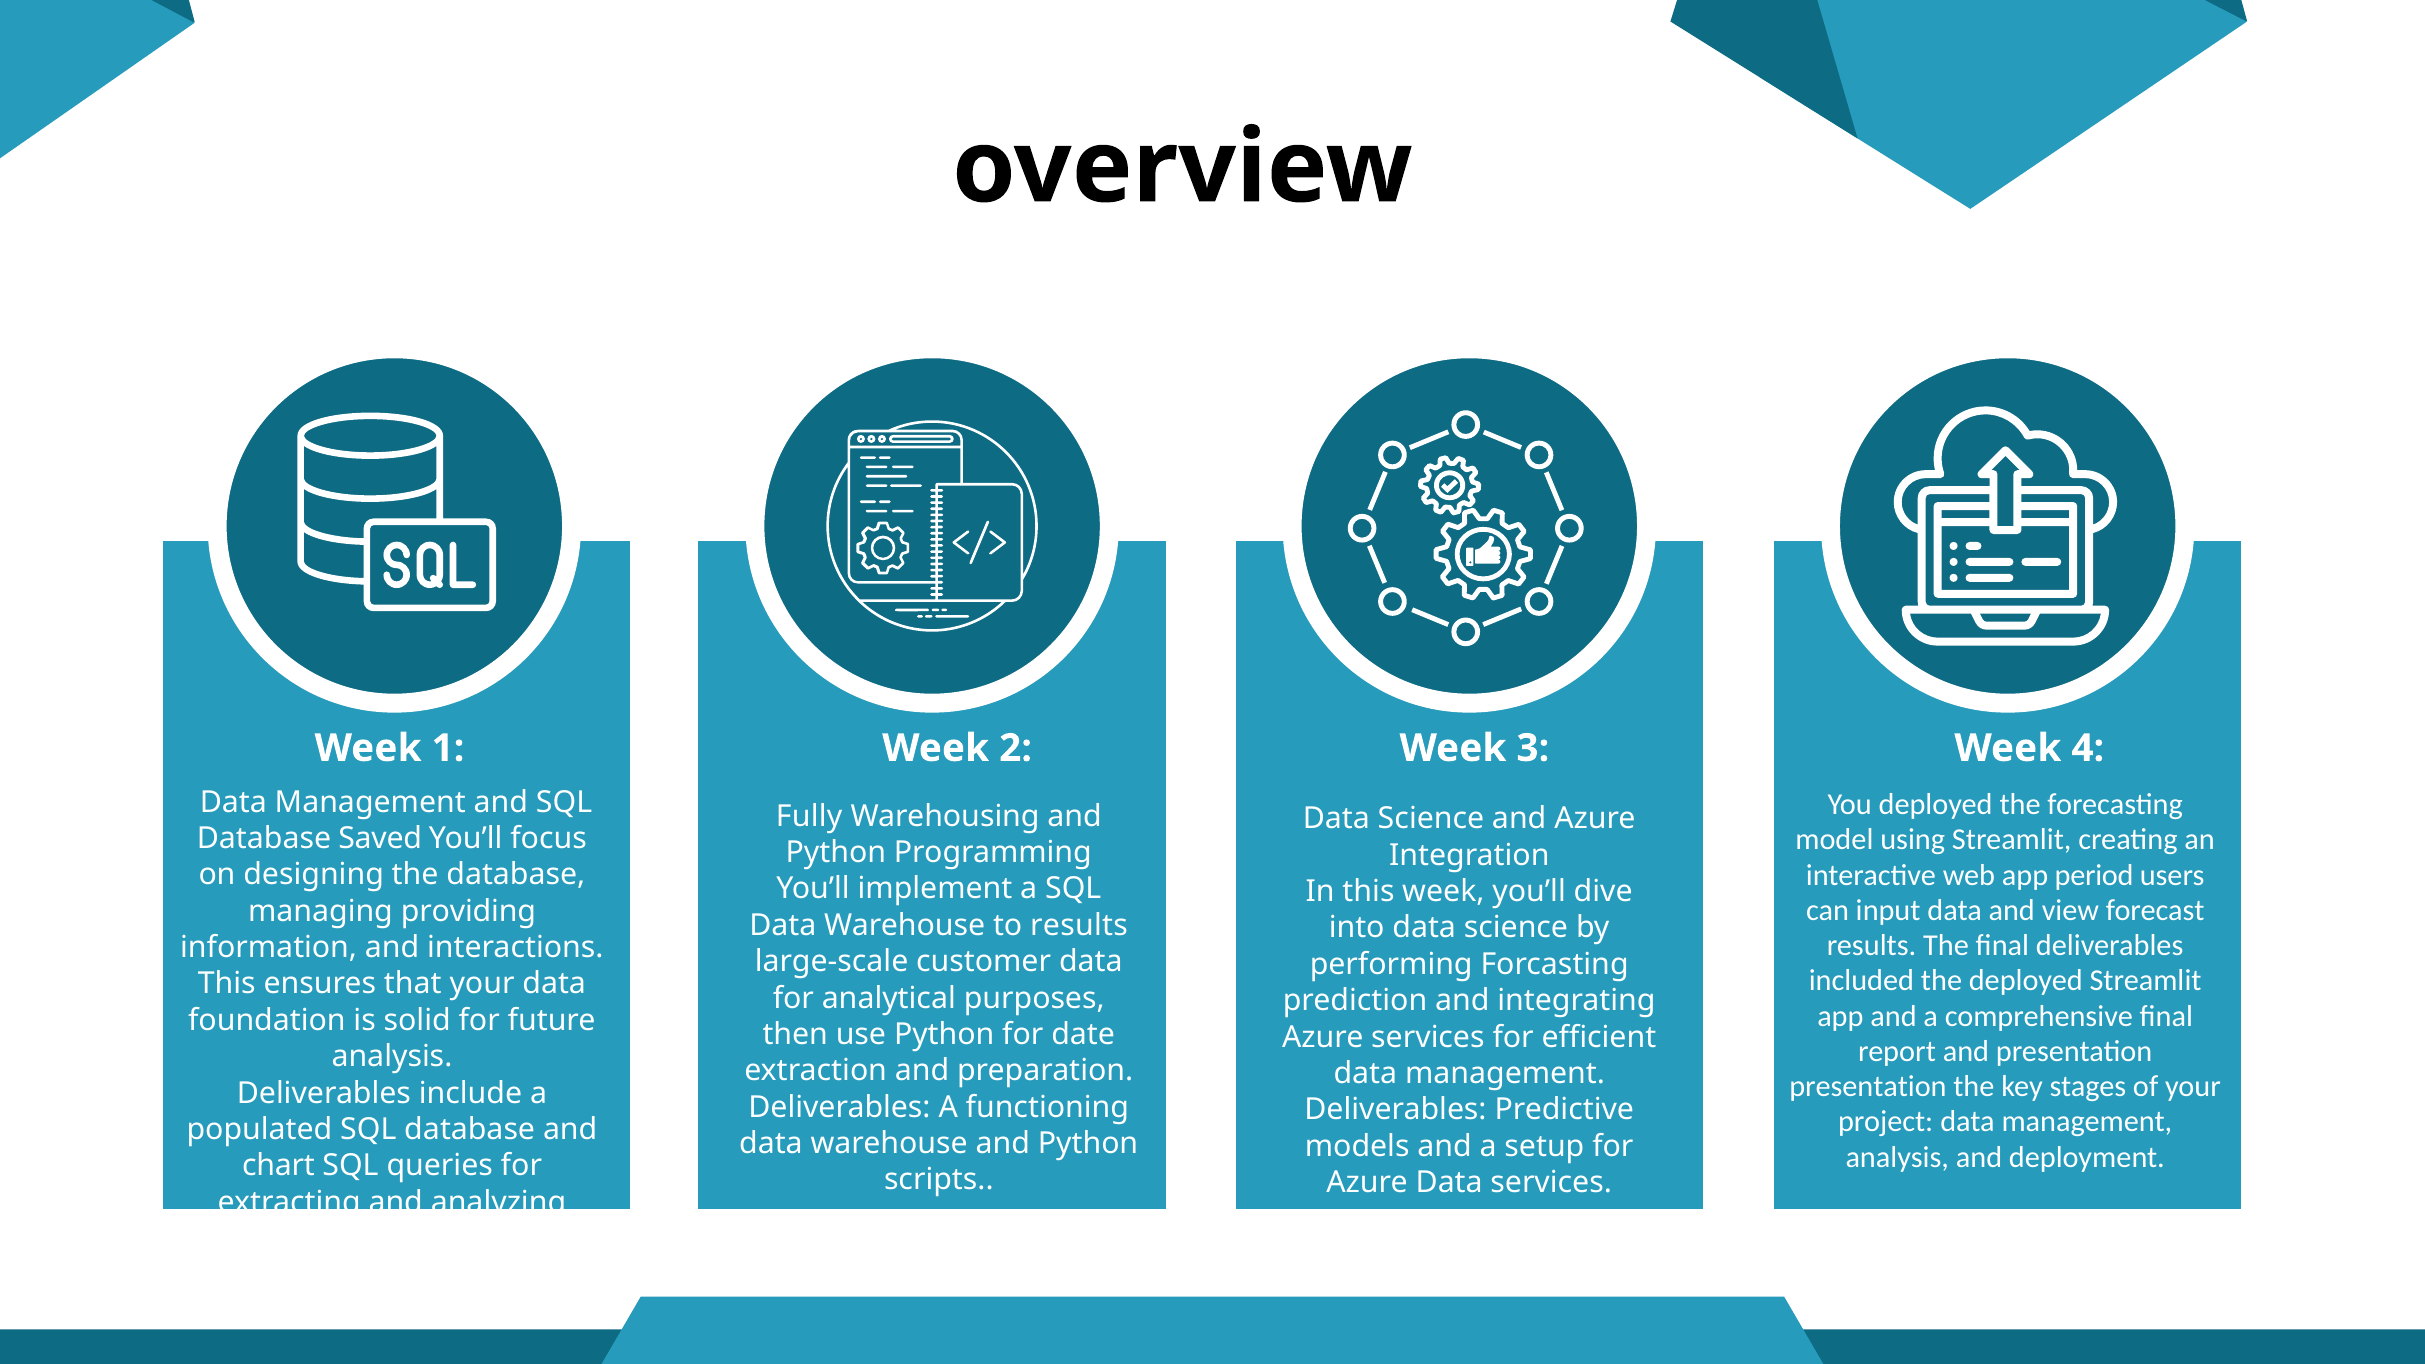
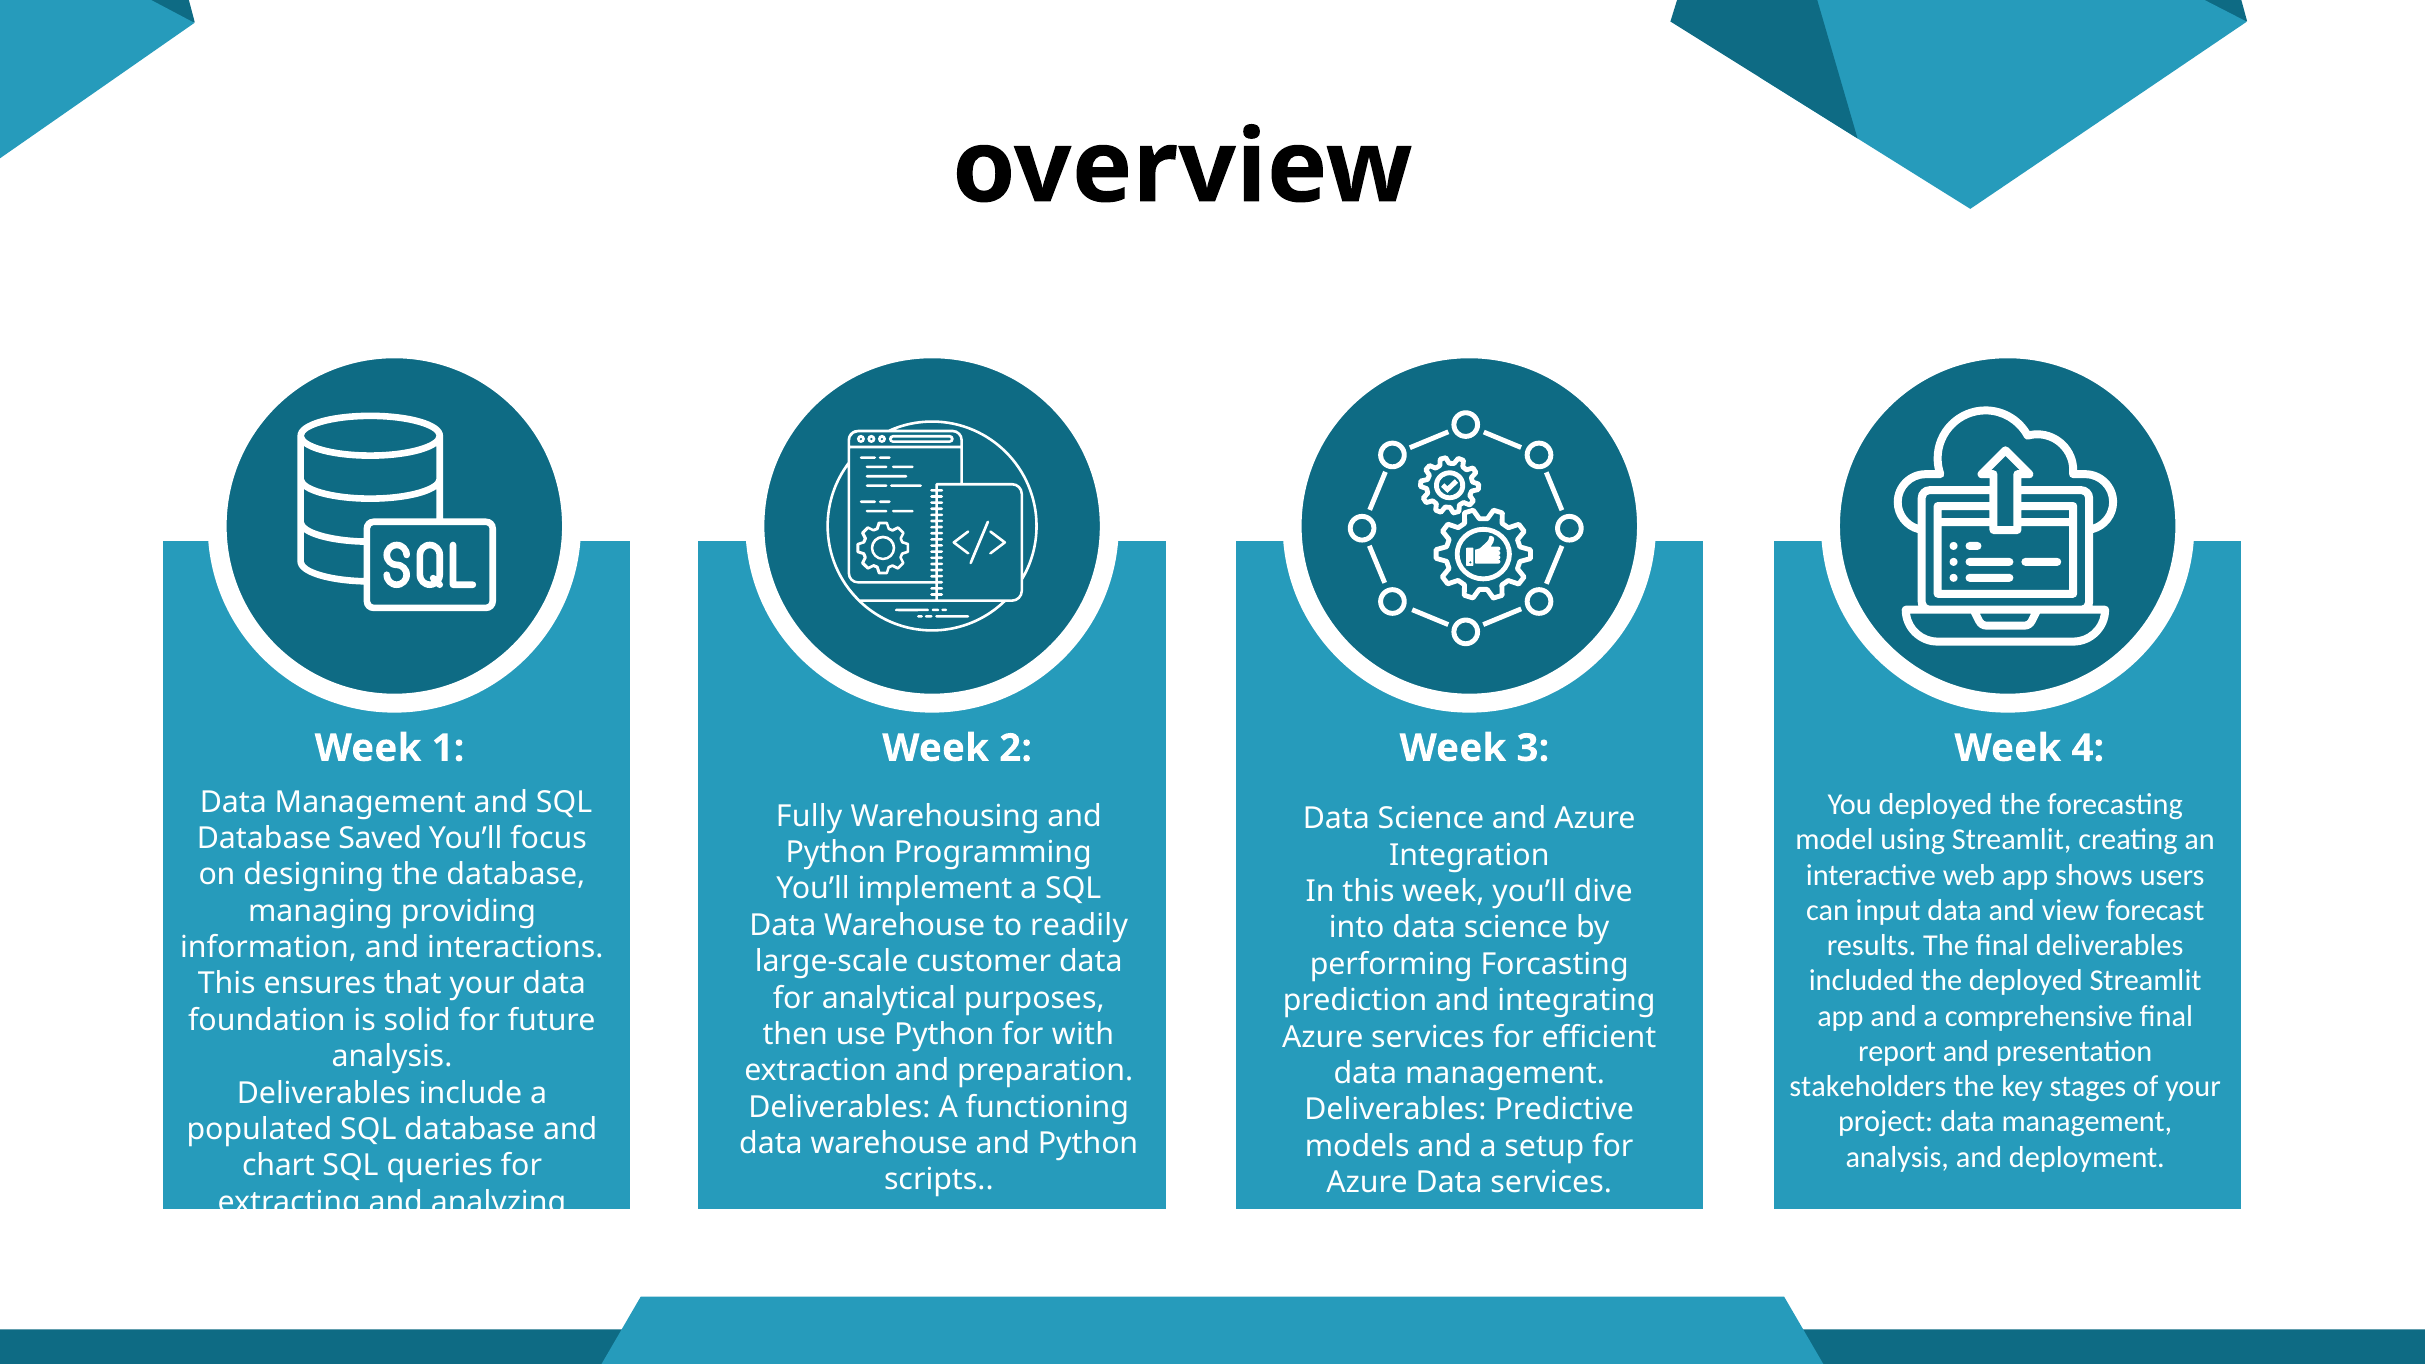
period: period -> shows
to results: results -> readily
date: date -> with
presentation at (1868, 1087): presentation -> stakeholders
